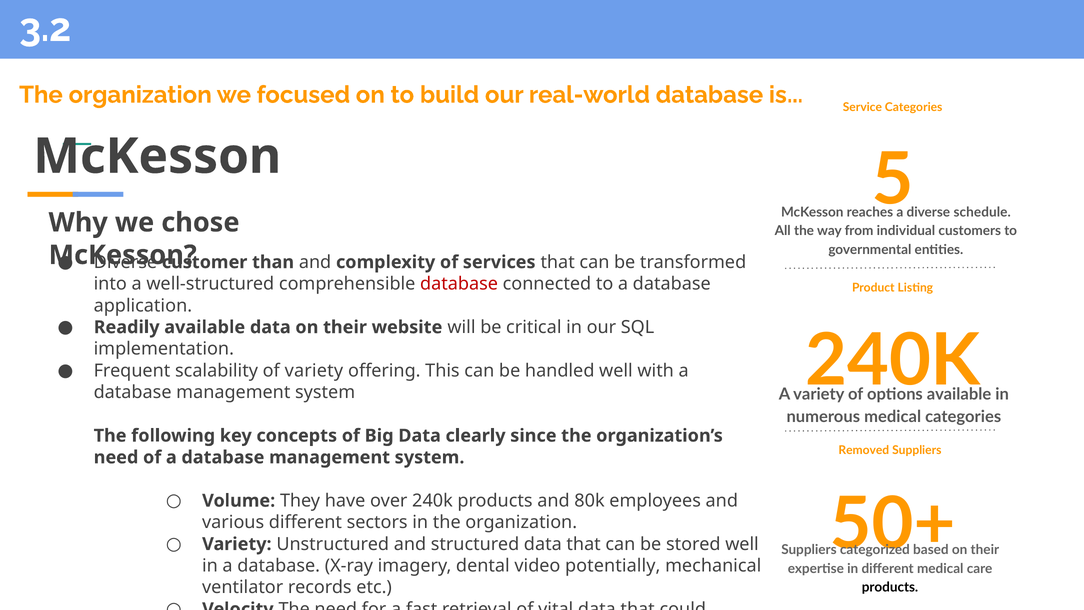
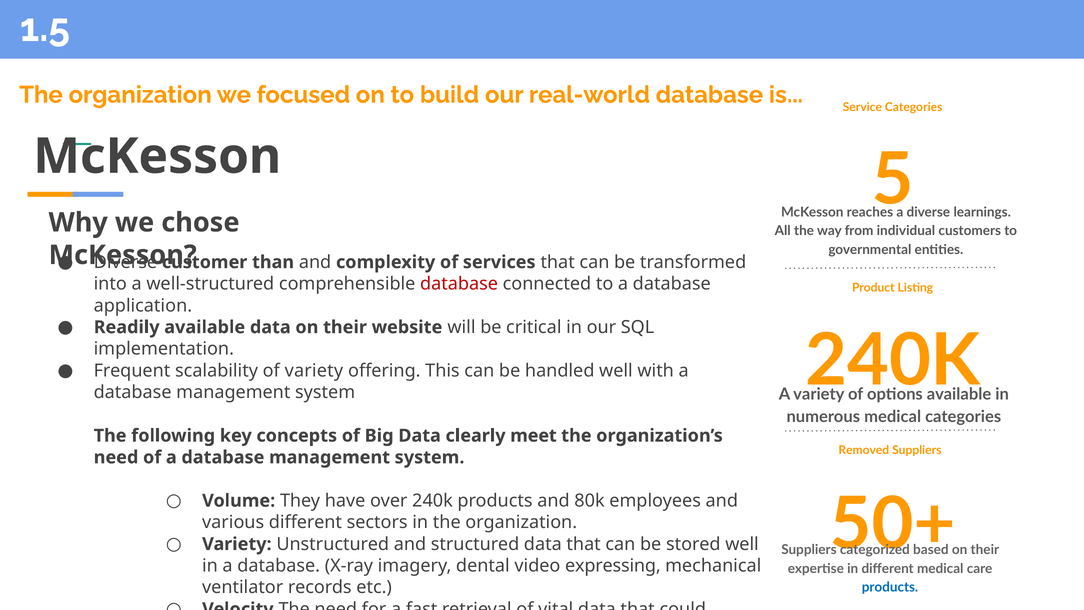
3.2: 3.2 -> 1.5
schedule: schedule -> learnings
since: since -> meet
video potentially: potentially -> expressing
products at (890, 587) colour: black -> blue
